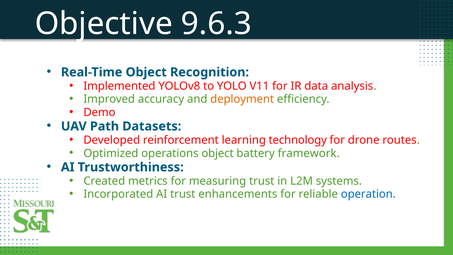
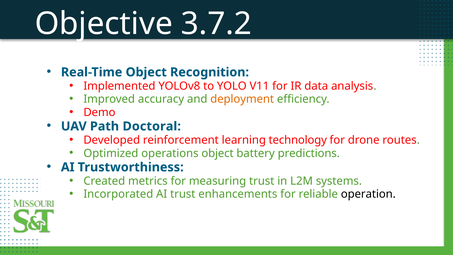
9.6.3: 9.6.3 -> 3.7.2
Datasets: Datasets -> Doctoral
framework: framework -> predictions
operation colour: blue -> black
